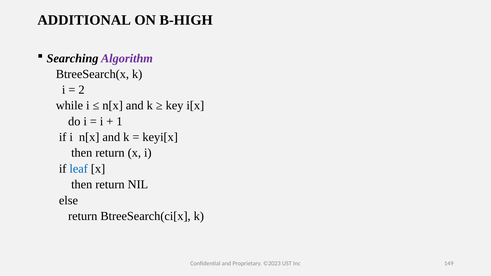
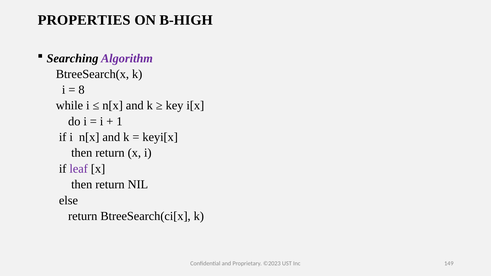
ADDITIONAL: ADDITIONAL -> PROPERTIES
2: 2 -> 8
leaf colour: blue -> purple
